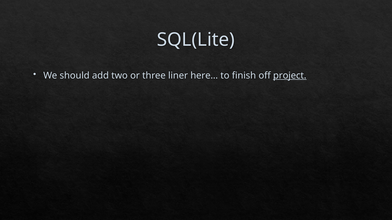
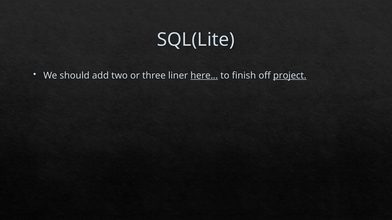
here… underline: none -> present
